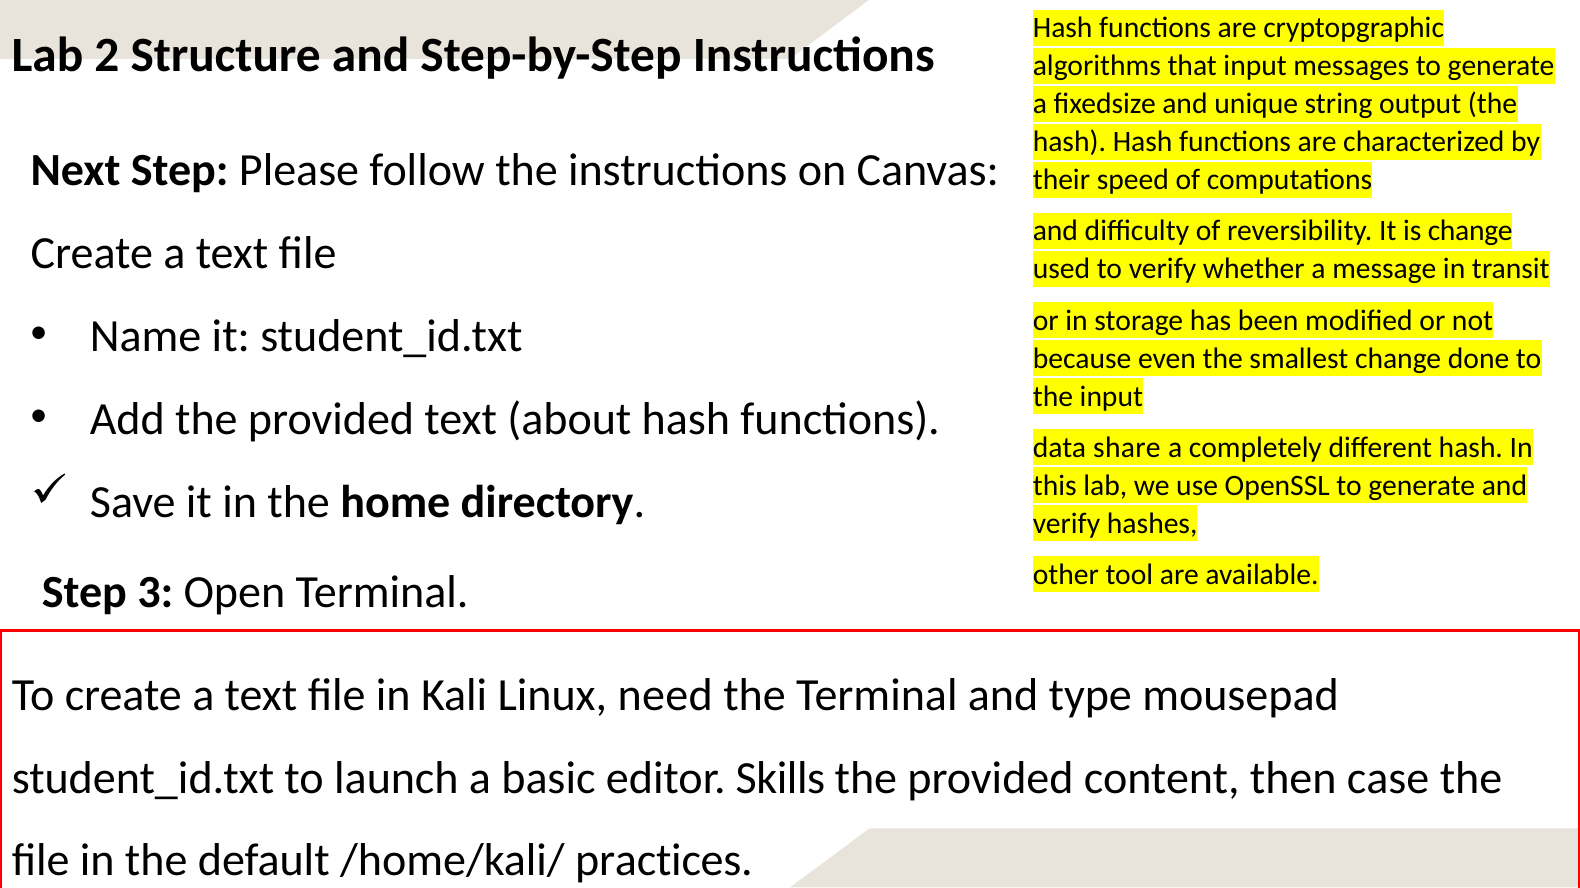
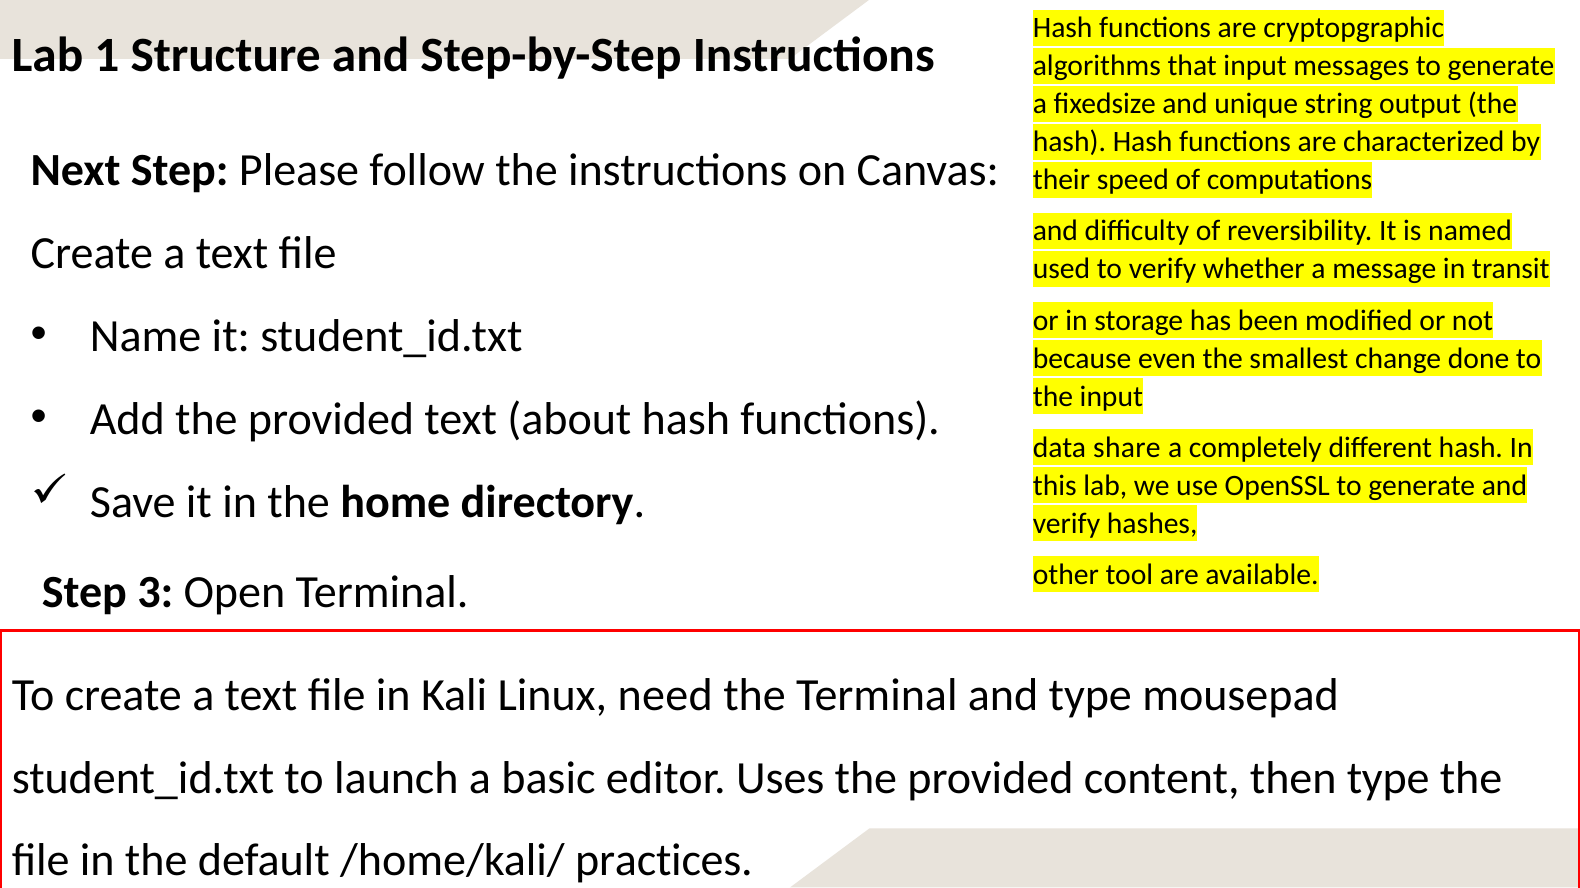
2: 2 -> 1
is change: change -> named
Skills: Skills -> Uses
then case: case -> type
